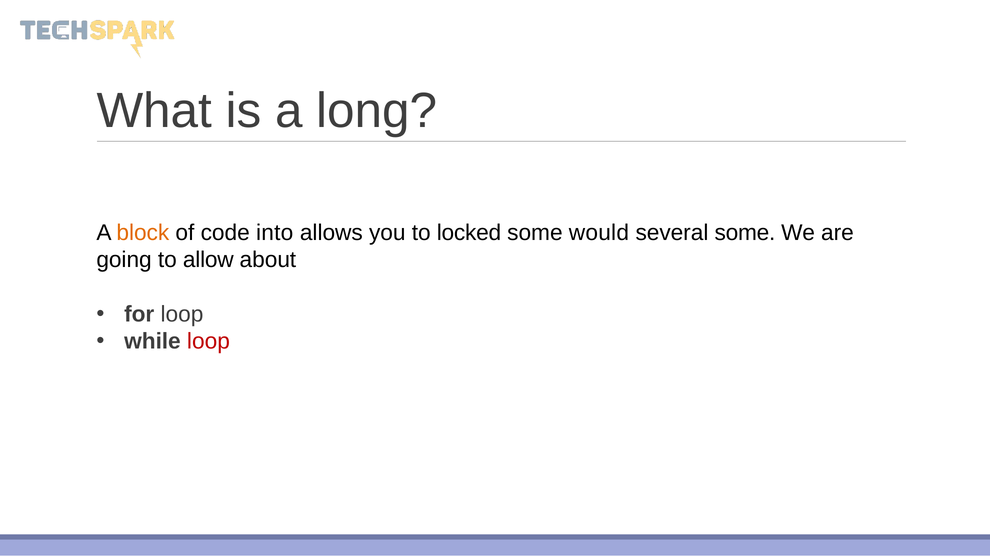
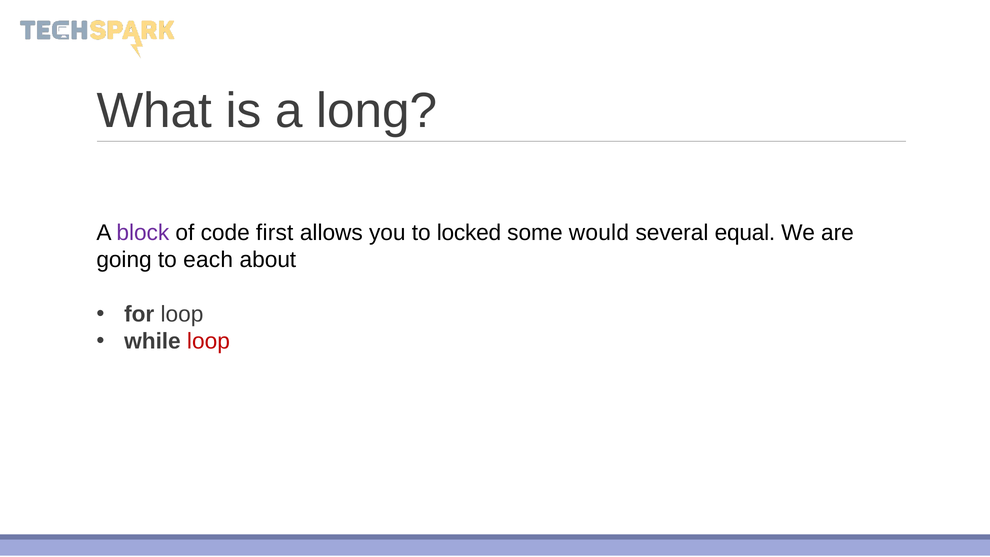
block colour: orange -> purple
into: into -> first
several some: some -> equal
allow: allow -> each
